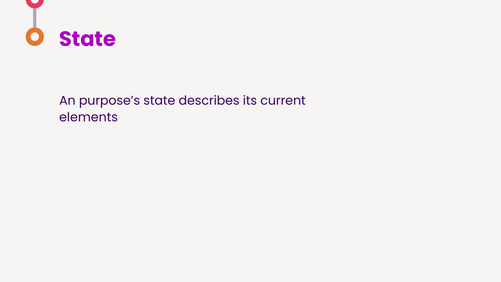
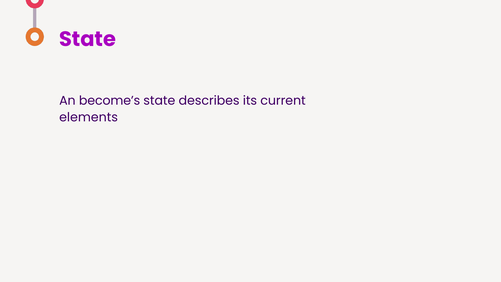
purpose’s: purpose’s -> become’s
